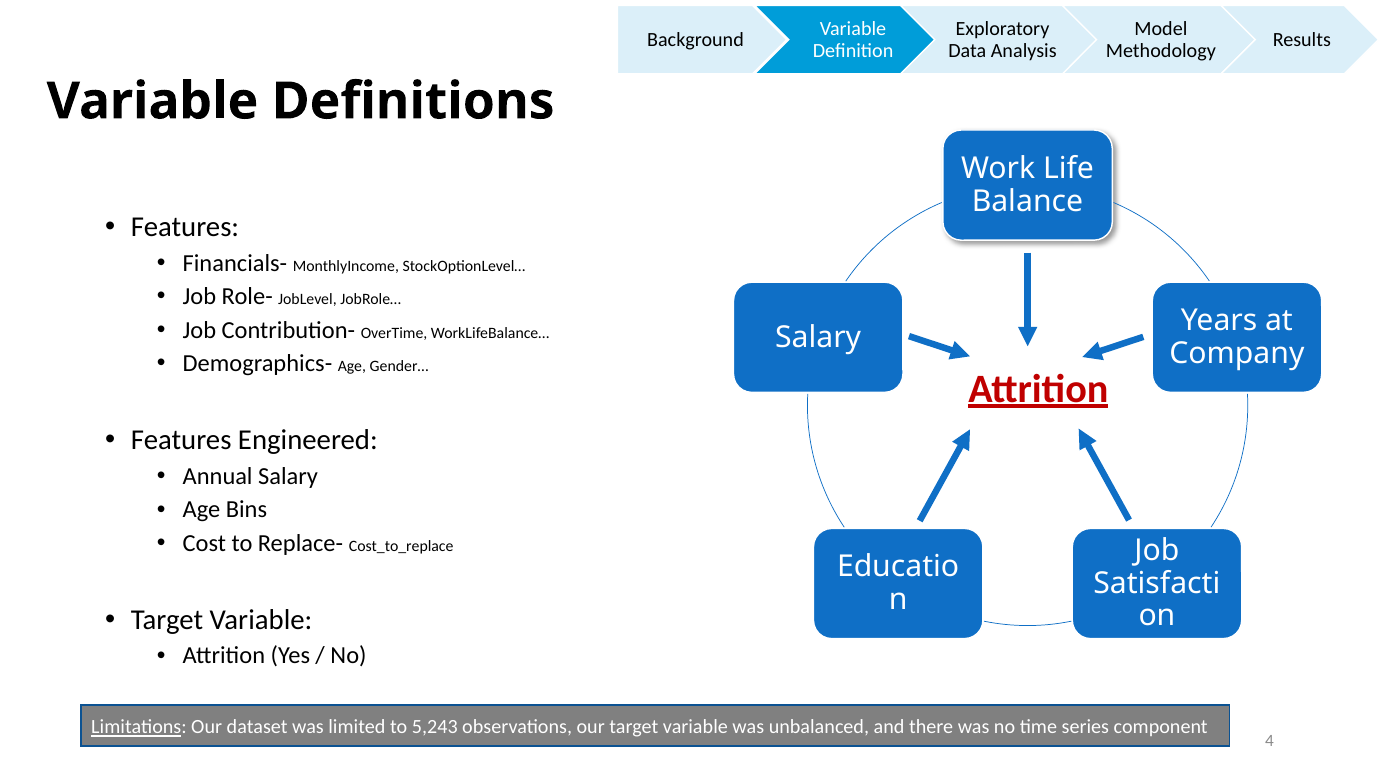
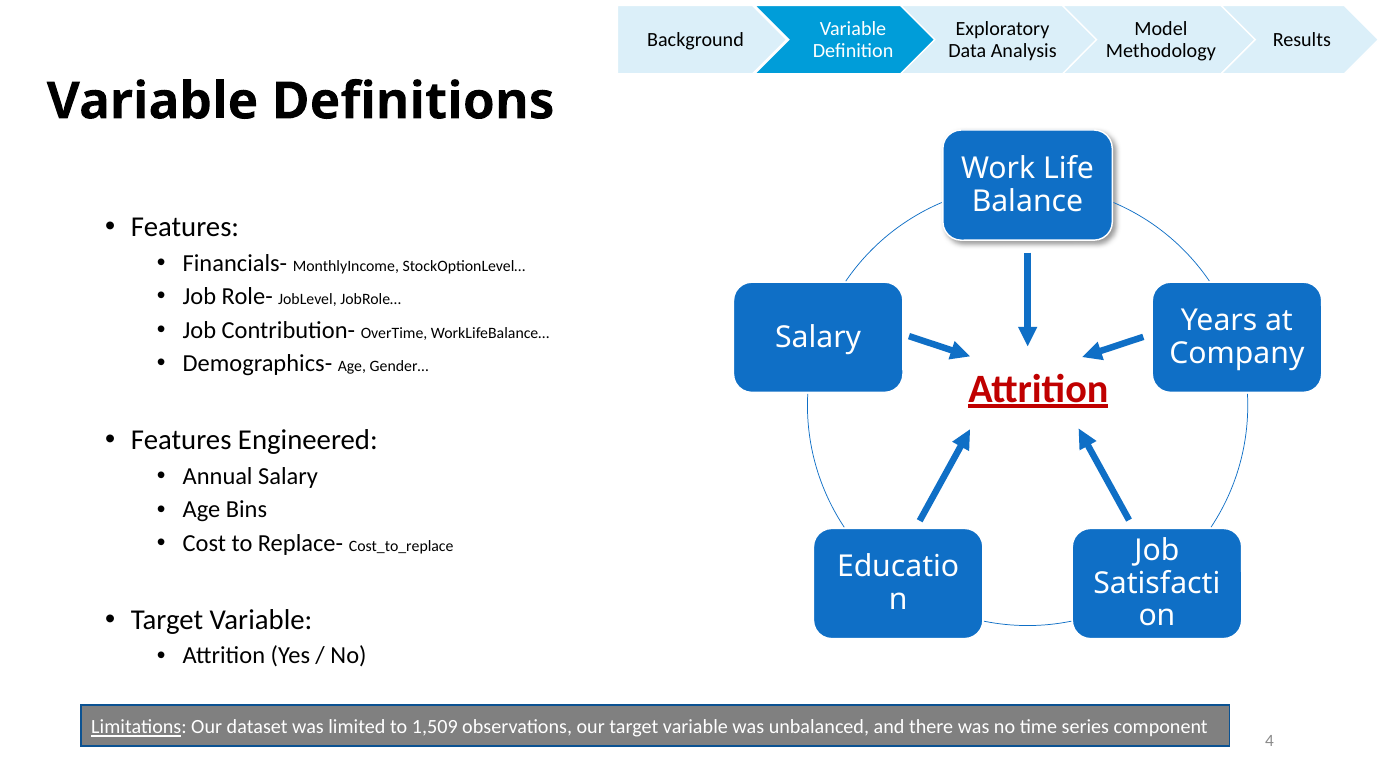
5,243: 5,243 -> 1,509
